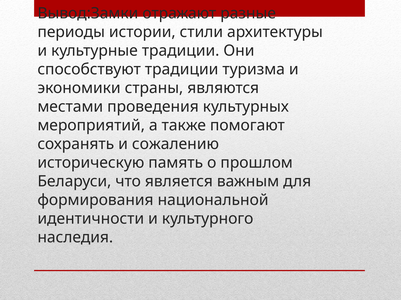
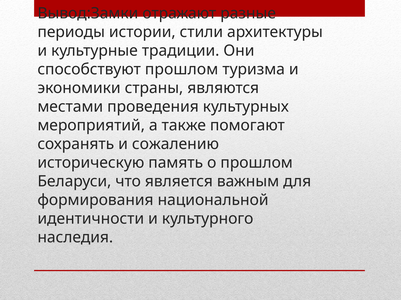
способствуют традиции: традиции -> прошлом
